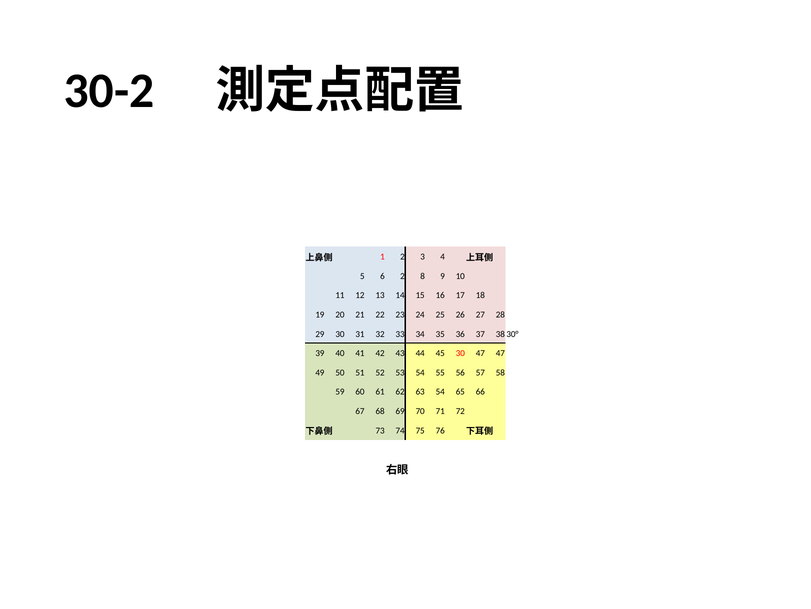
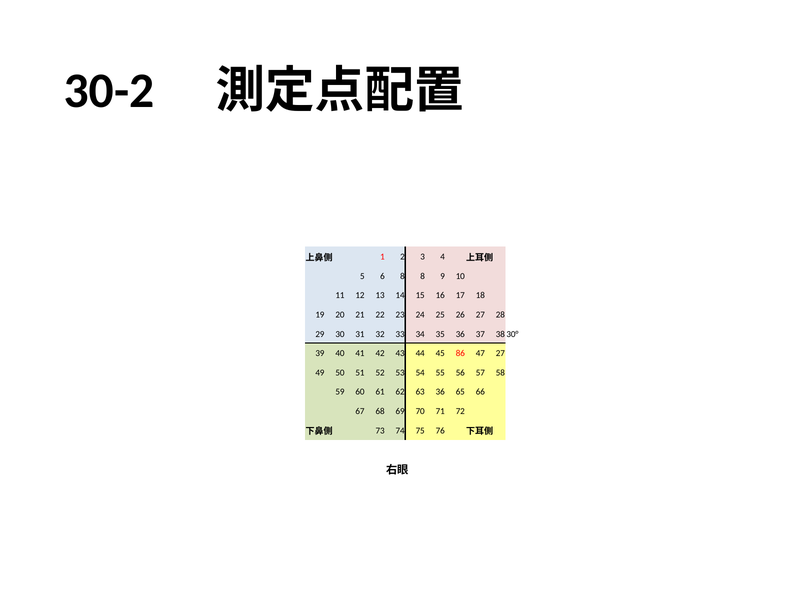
6 2: 2 -> 8
45 30: 30 -> 86
47 47: 47 -> 27
63 54: 54 -> 36
